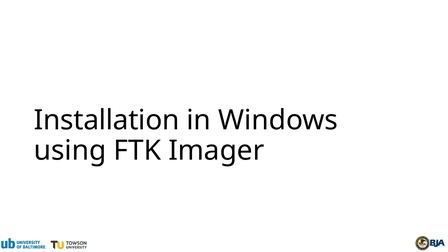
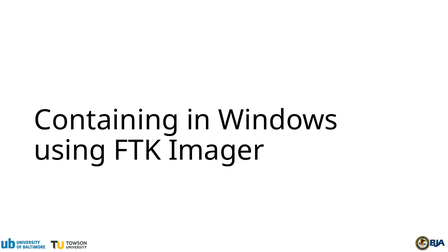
Installation: Installation -> Containing
